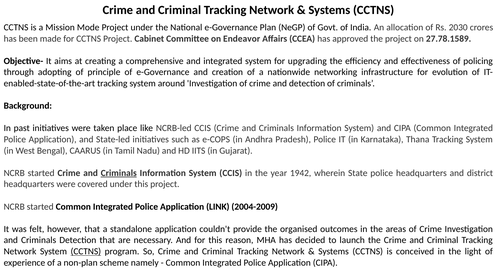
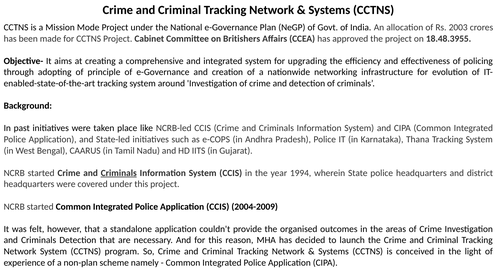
2030: 2030 -> 2003
Endeavor: Endeavor -> Britishers
27.78.1589: 27.78.1589 -> 18.48.3955
1942: 1942 -> 1994
Application LINK: LINK -> CCIS
CCTNS at (86, 251) underline: present -> none
